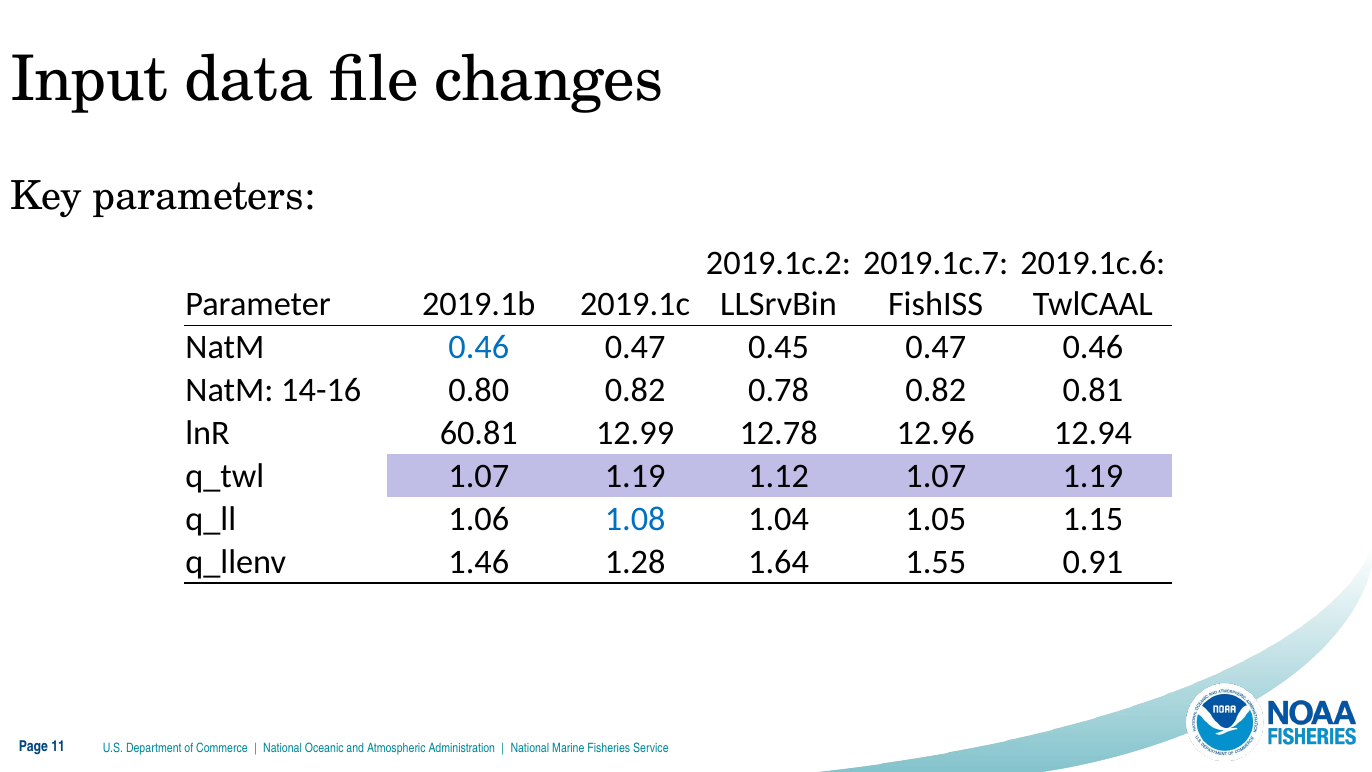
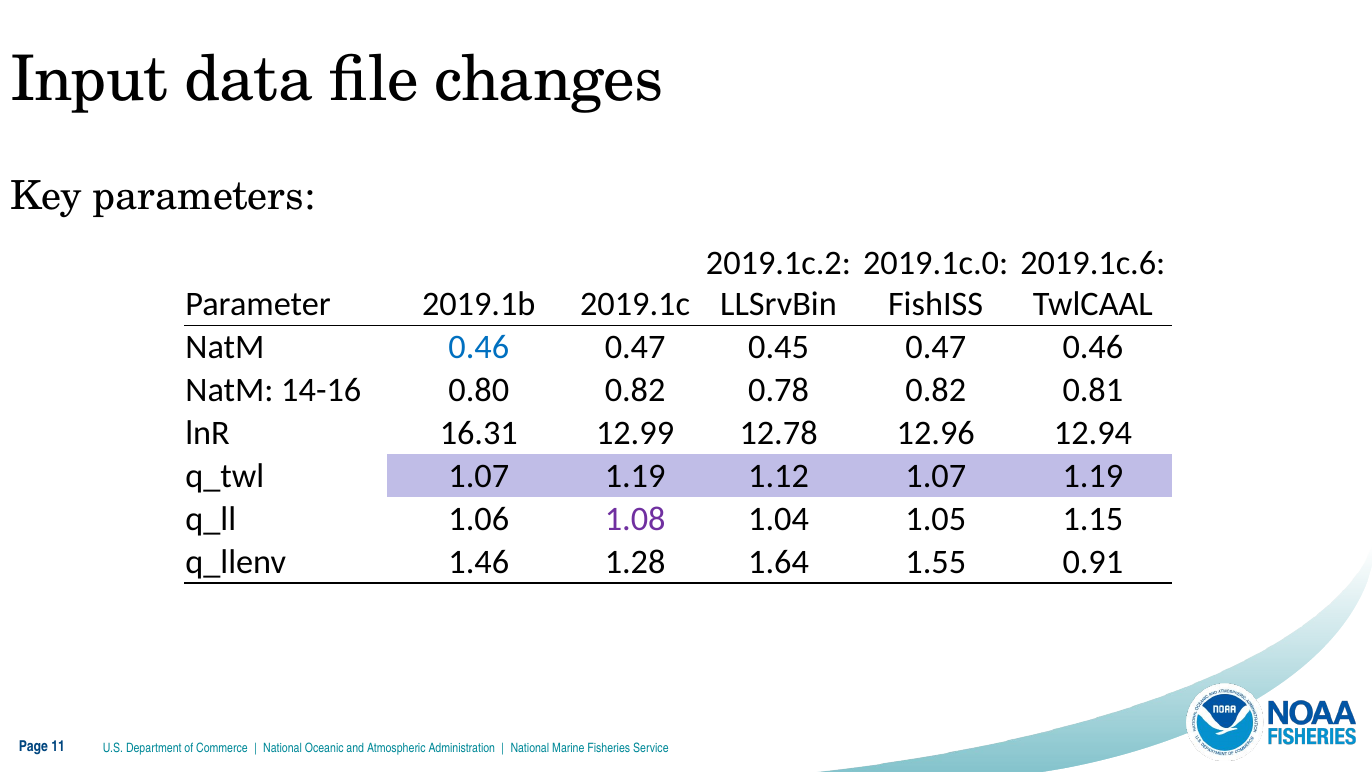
2019.1c.7: 2019.1c.7 -> 2019.1c.0
60.81: 60.81 -> 16.31
1.08 colour: blue -> purple
